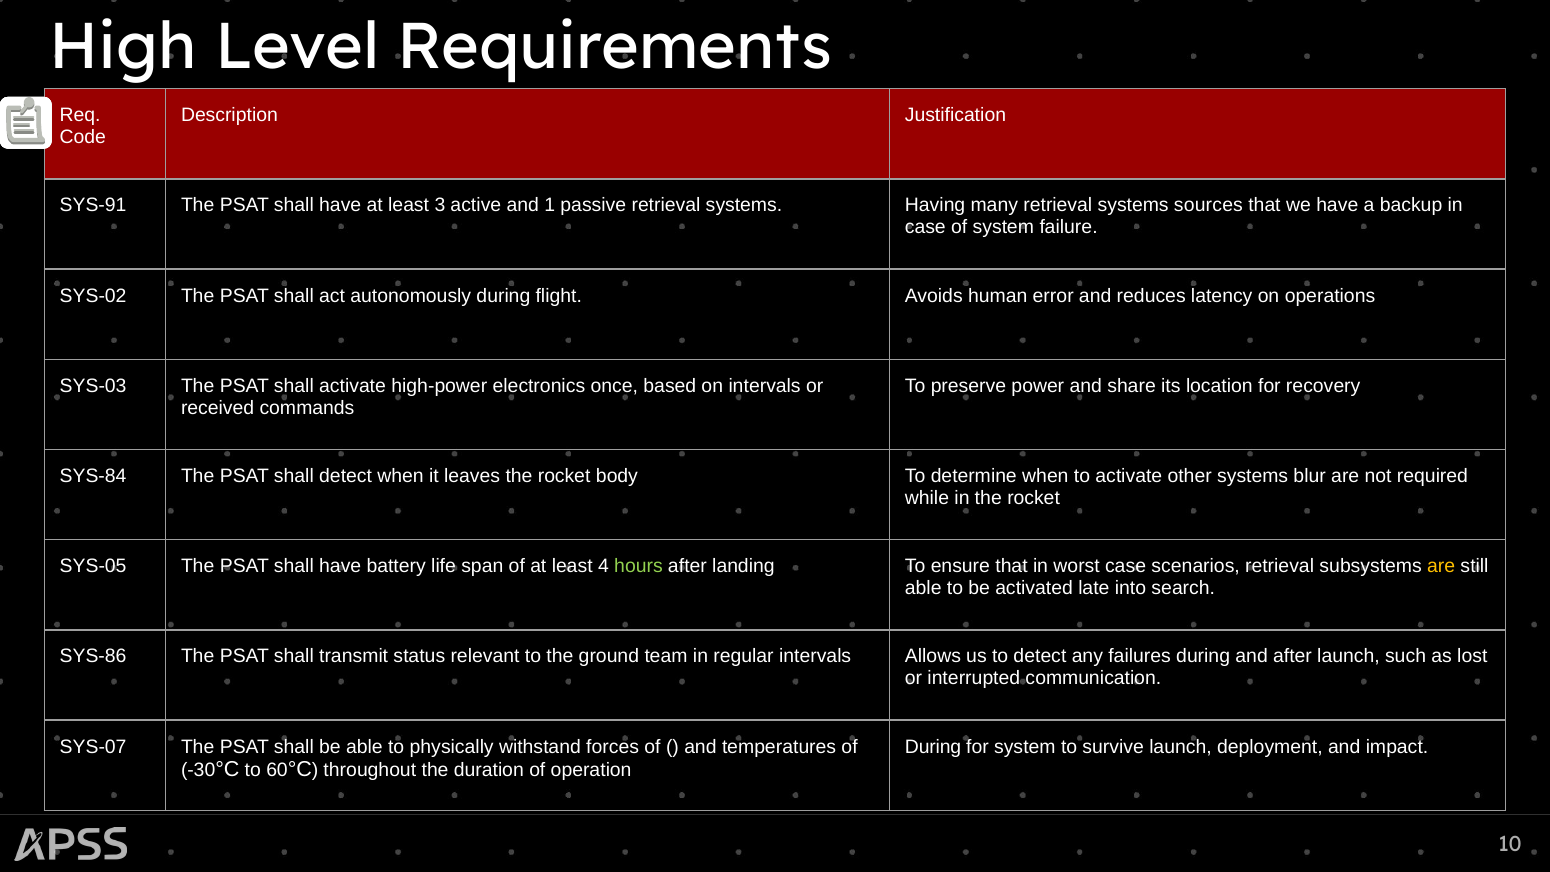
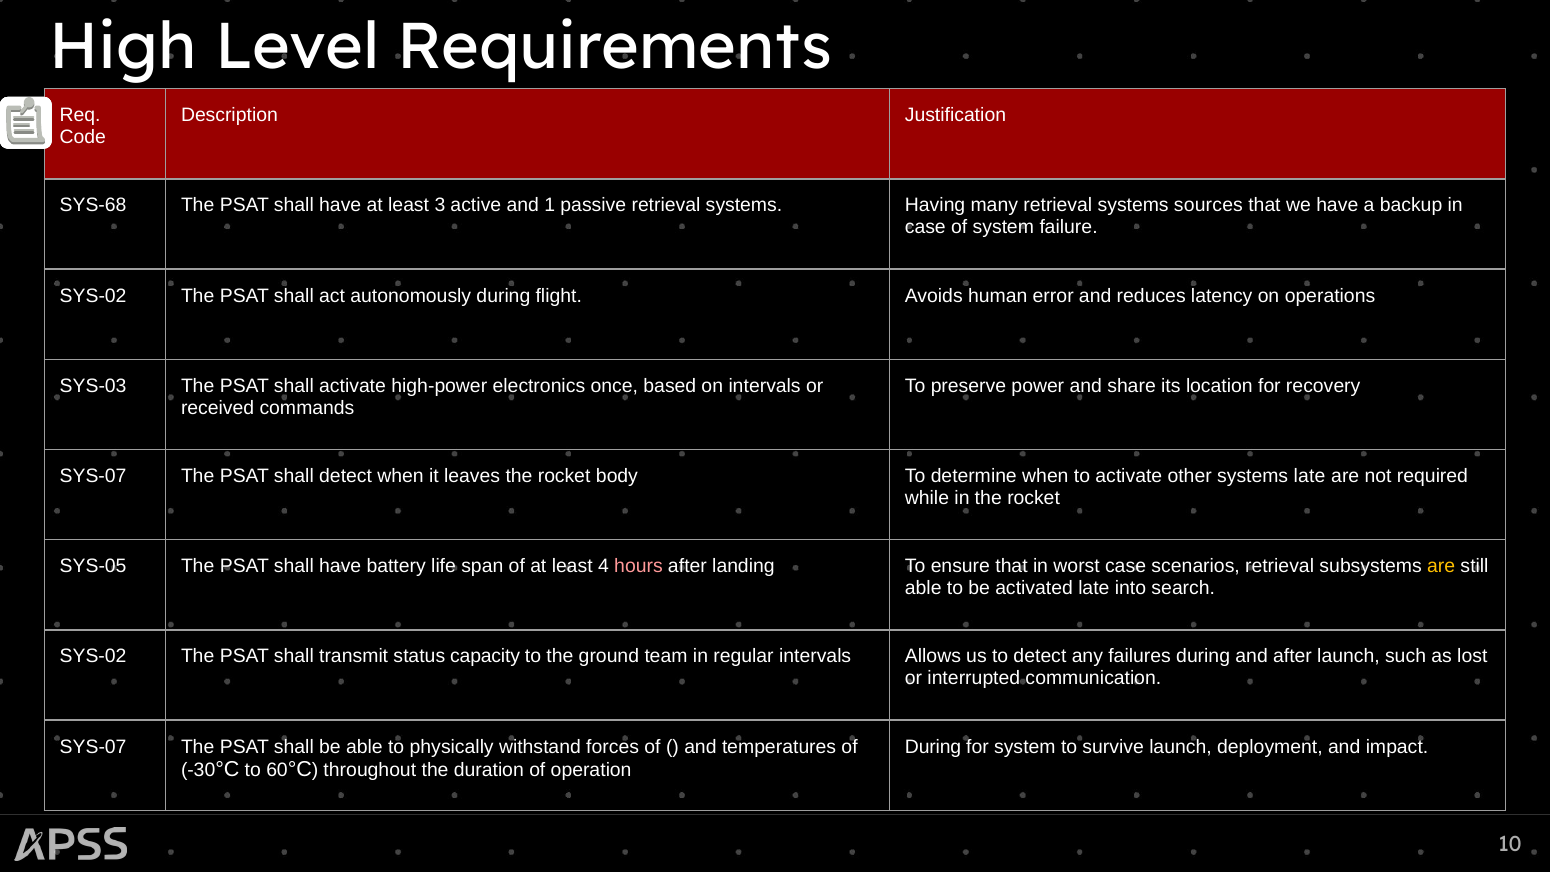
SYS-91: SYS-91 -> SYS-68
SYS-84 at (93, 476): SYS-84 -> SYS-07
systems blur: blur -> late
hours colour: light green -> pink
SYS-86 at (93, 656): SYS-86 -> SYS-02
relevant: relevant -> capacity
